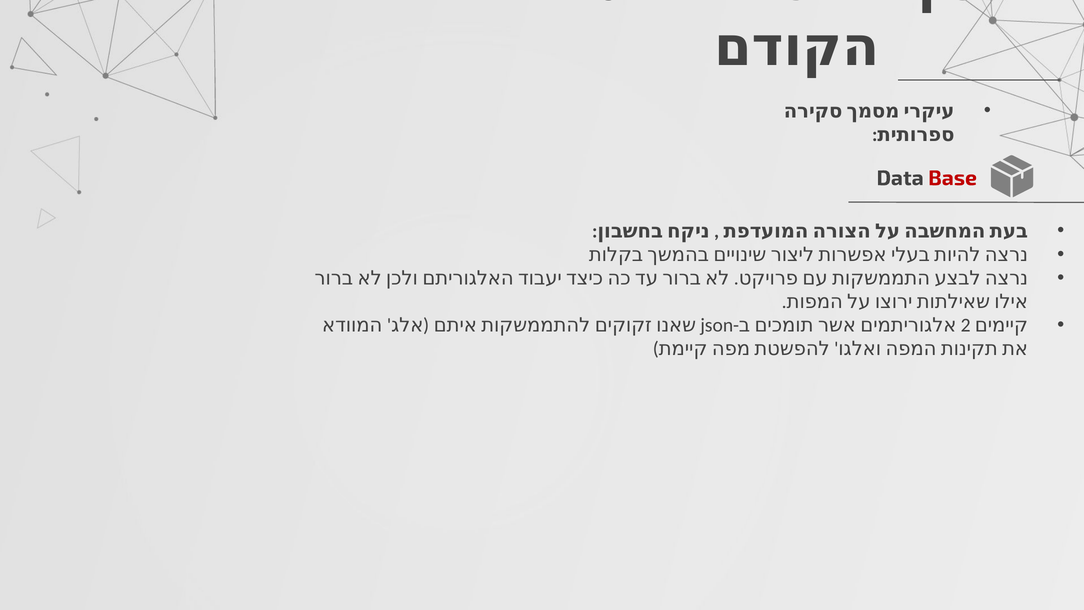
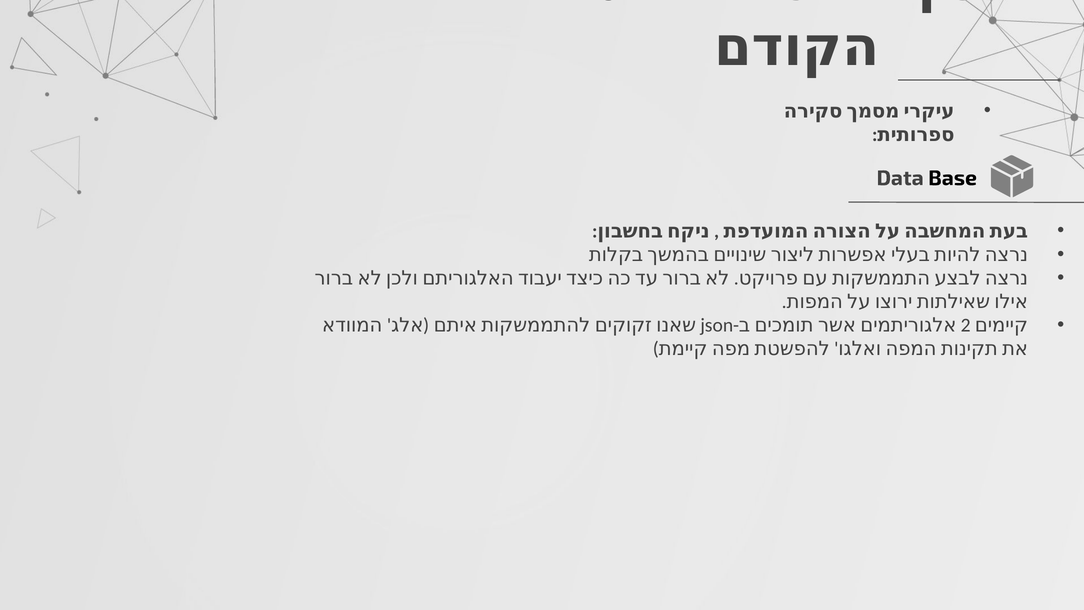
Base colour: red -> black
